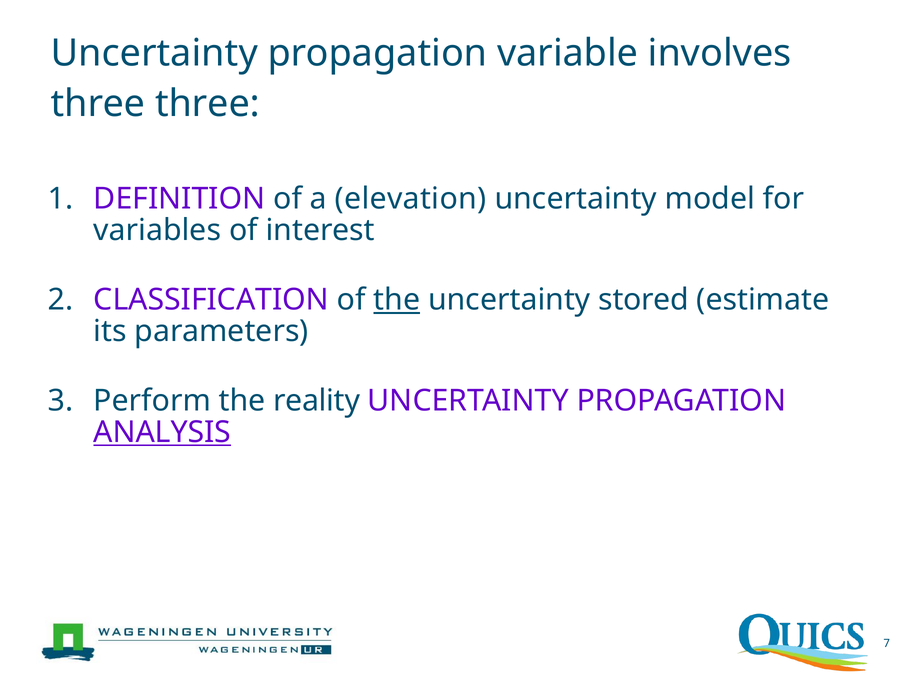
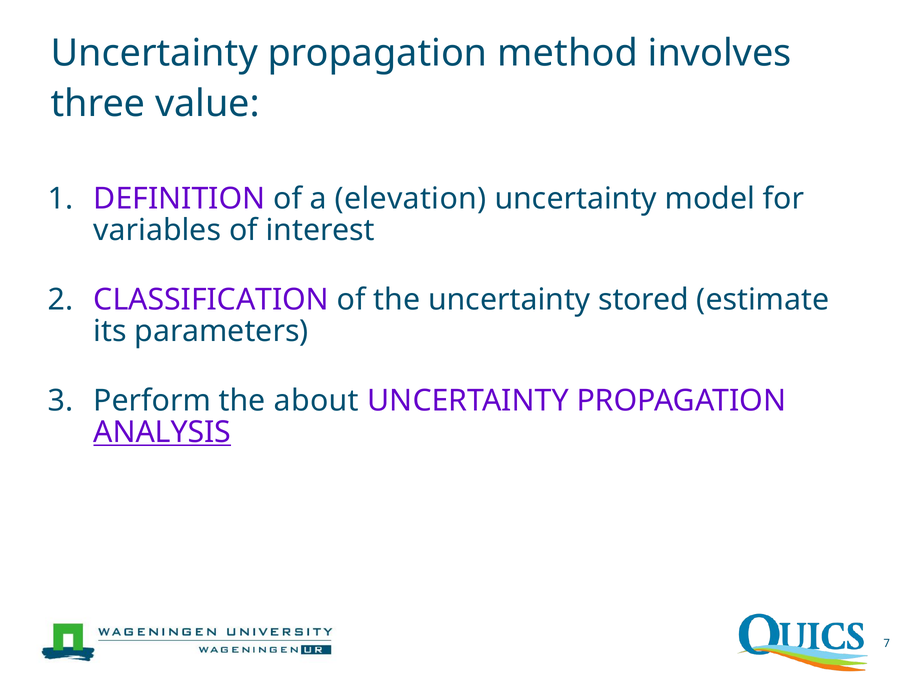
variable: variable -> method
three three: three -> value
the at (397, 300) underline: present -> none
reality: reality -> about
